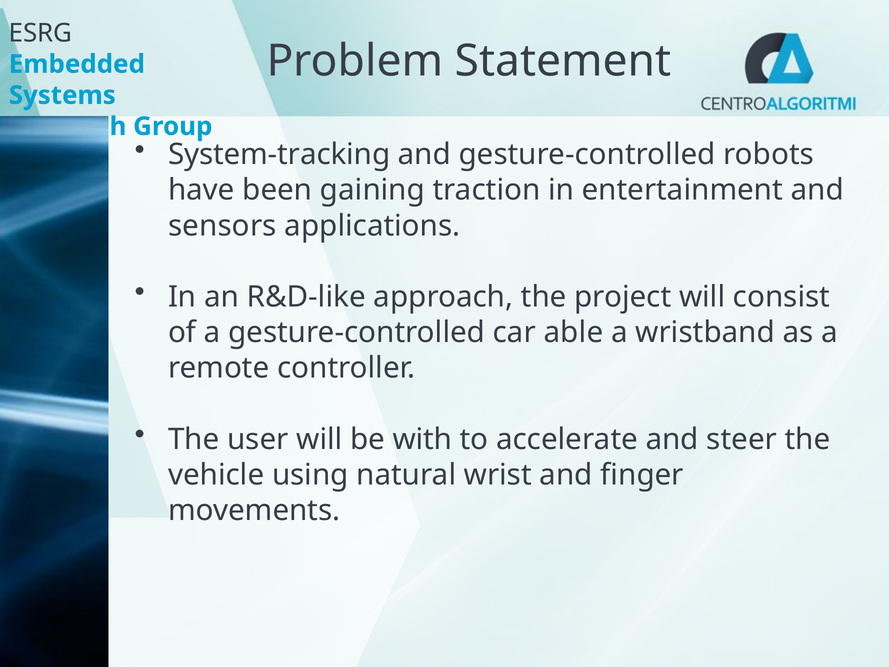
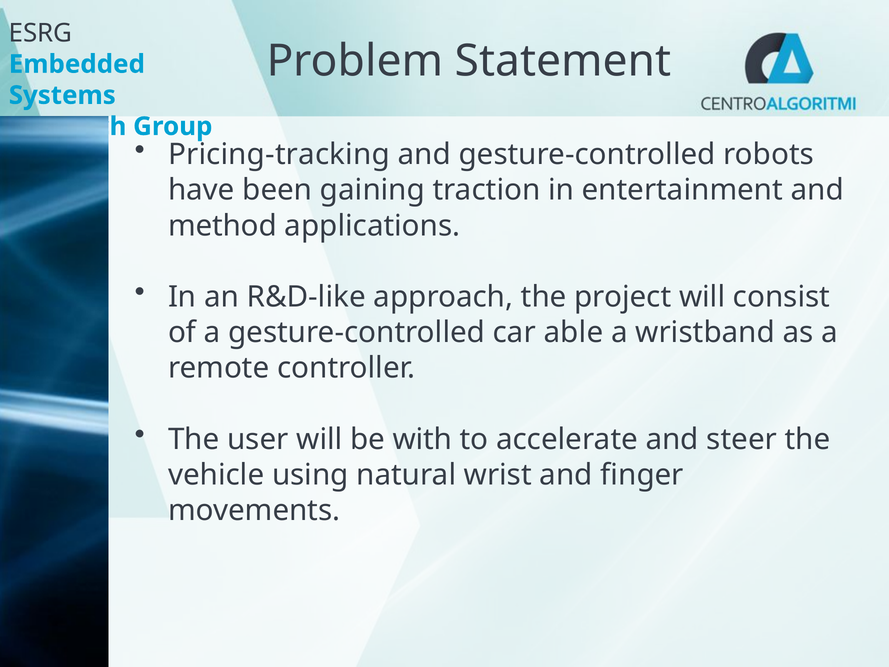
System-tracking: System-tracking -> Pricing-tracking
sensors: sensors -> method
